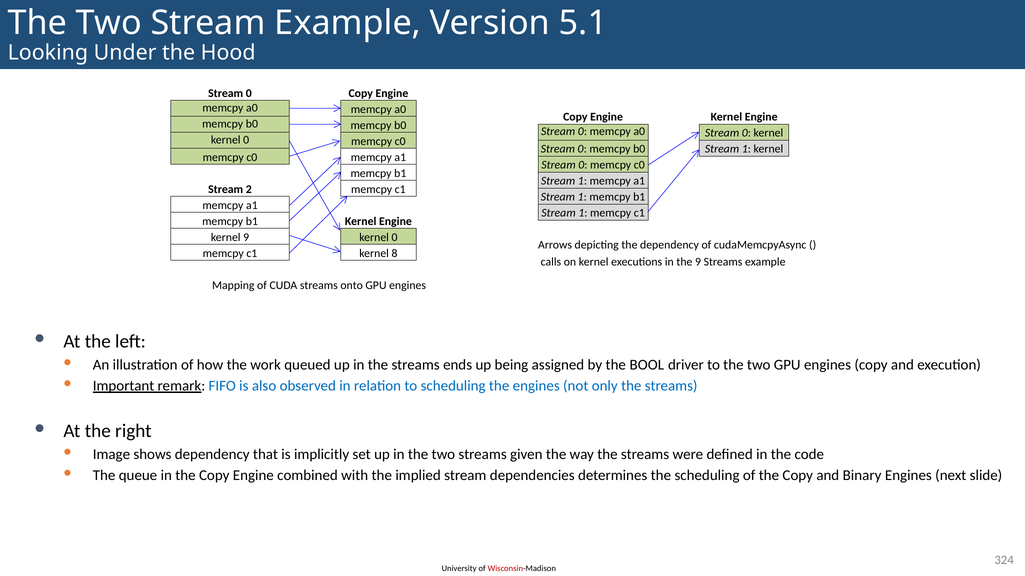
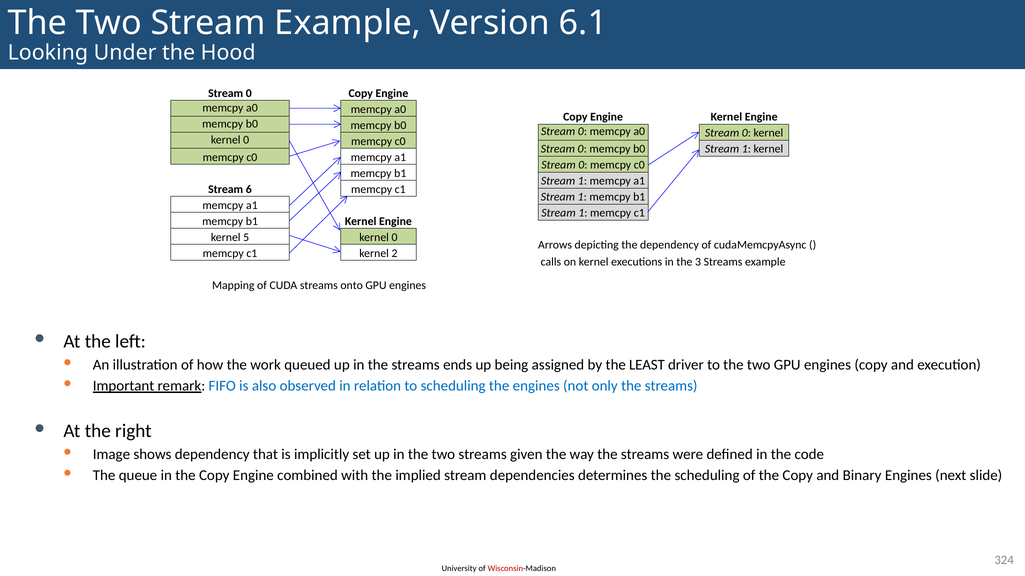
5.1: 5.1 -> 6.1
2: 2 -> 6
kernel 9: 9 -> 5
8: 8 -> 2
the 9: 9 -> 3
BOOL: BOOL -> LEAST
